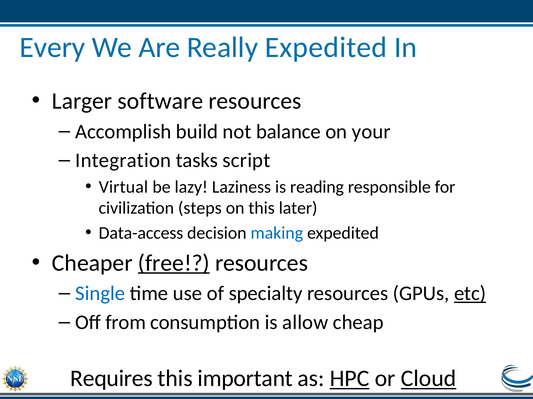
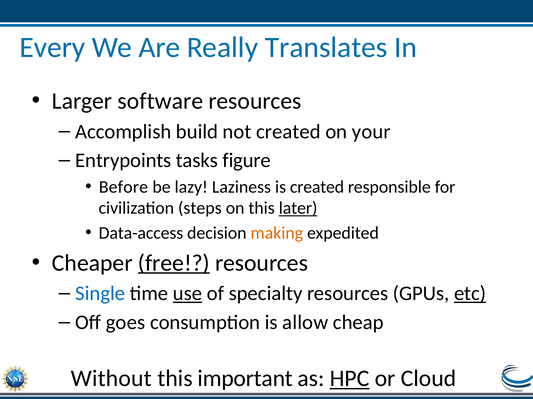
Really Expedited: Expedited -> Translates
not balance: balance -> created
Integration: Integration -> Entrypoints
script: script -> figure
Virtual: Virtual -> Before
is reading: reading -> created
later underline: none -> present
making colour: blue -> orange
use underline: none -> present
from: from -> goes
Requires: Requires -> Without
Cloud underline: present -> none
